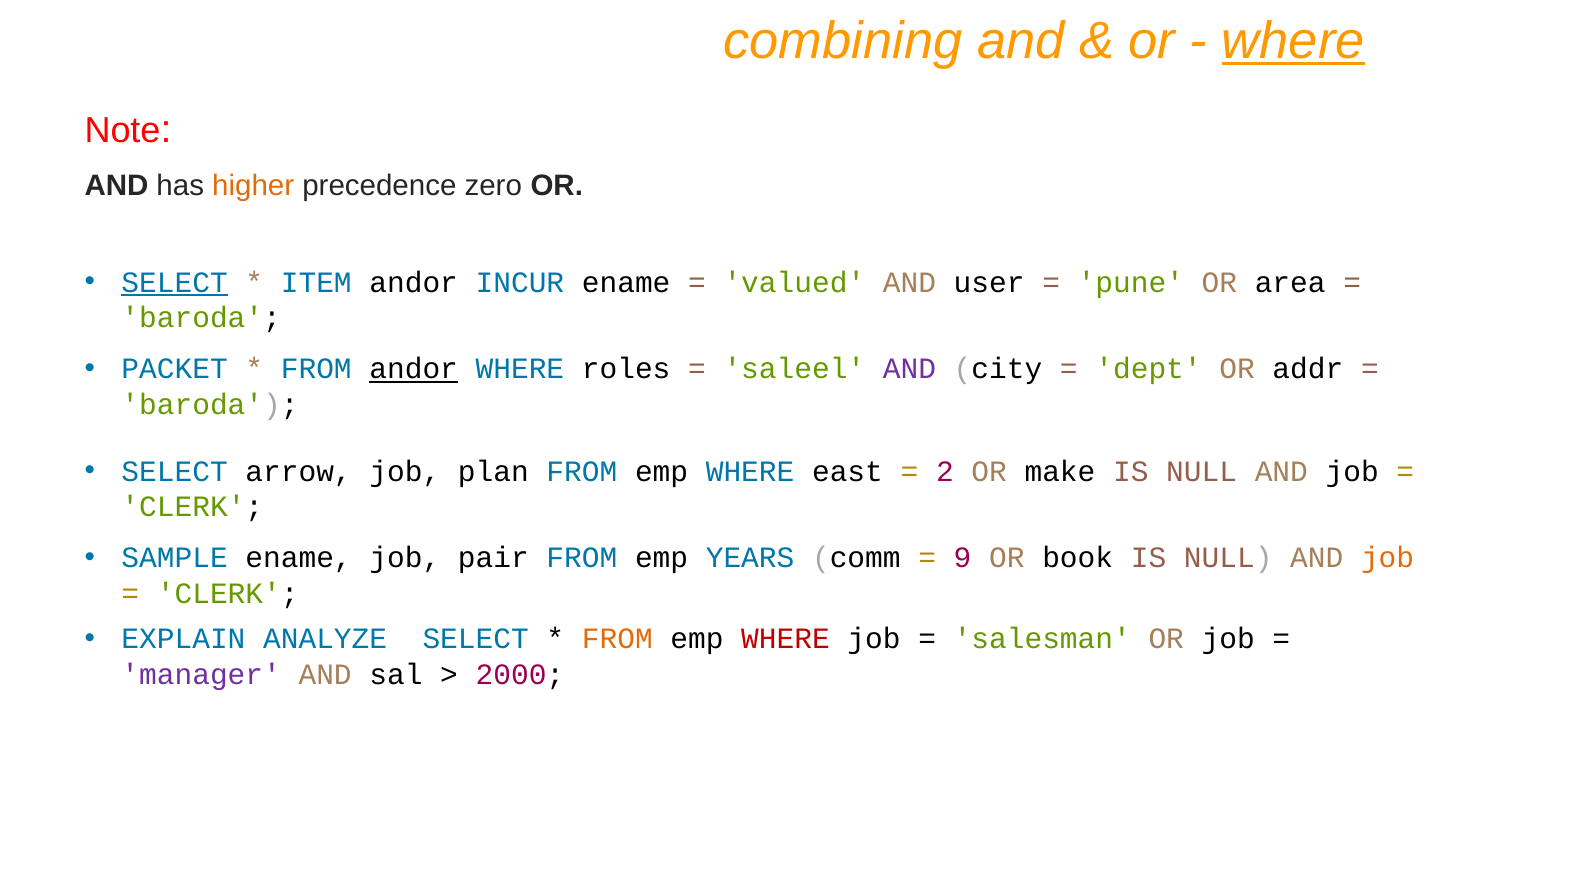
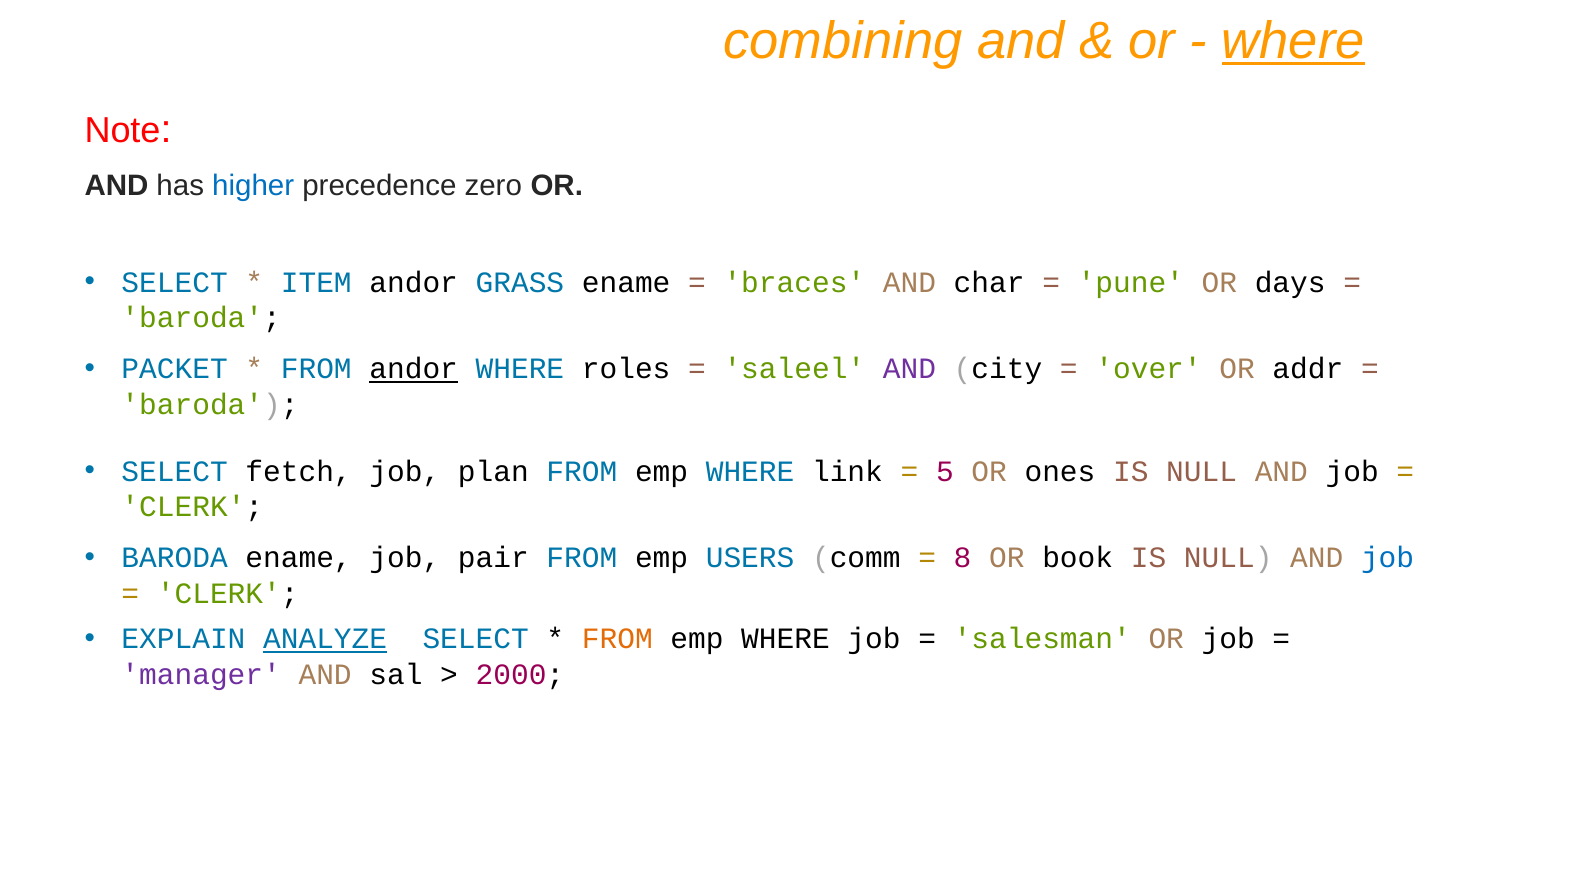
higher colour: orange -> blue
SELECT at (175, 282) underline: present -> none
INCUR: INCUR -> GRASS
valued: valued -> braces
user: user -> char
area: area -> days
dept: dept -> over
arrow: arrow -> fetch
east: east -> link
2: 2 -> 5
make: make -> ones
SAMPLE at (175, 558): SAMPLE -> BARODA
YEARS: YEARS -> USERS
9: 9 -> 8
job at (1388, 558) colour: orange -> blue
ANALYZE underline: none -> present
WHERE at (786, 639) colour: red -> black
